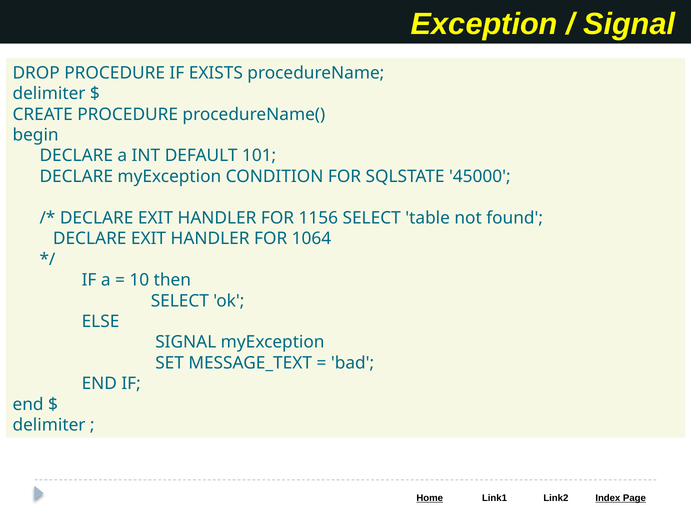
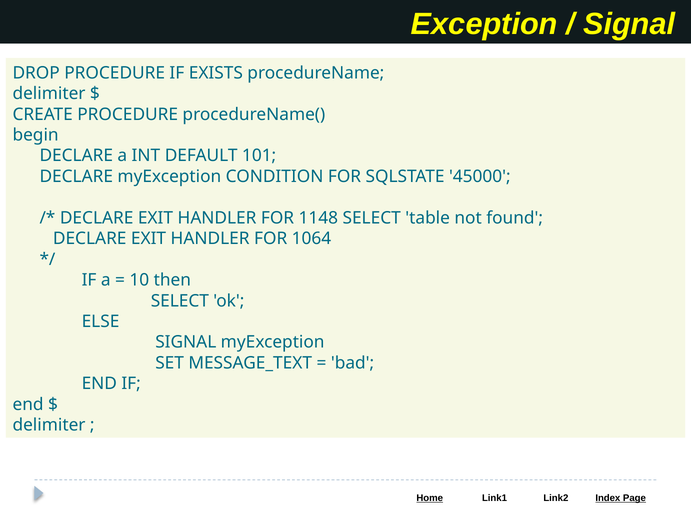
1156: 1156 -> 1148
